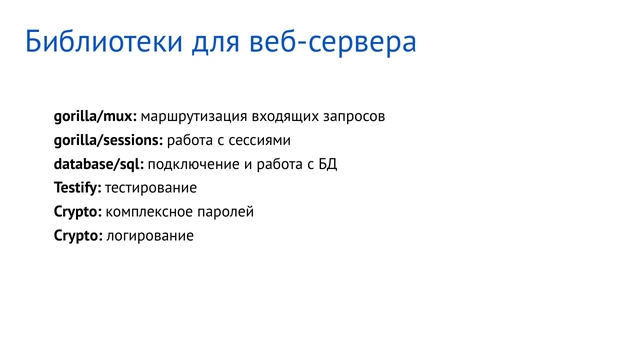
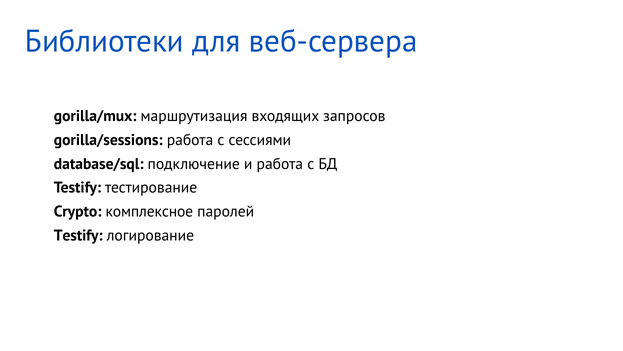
Crypto at (78, 235): Crypto -> Testify
